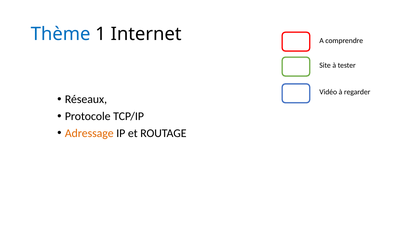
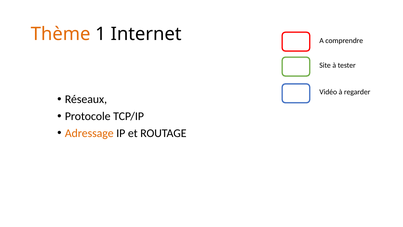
Thème colour: blue -> orange
